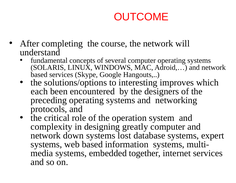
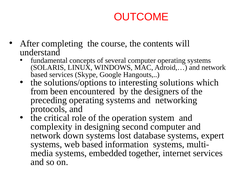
the network: network -> contents
improves: improves -> solutions
each: each -> from
greatly: greatly -> second
